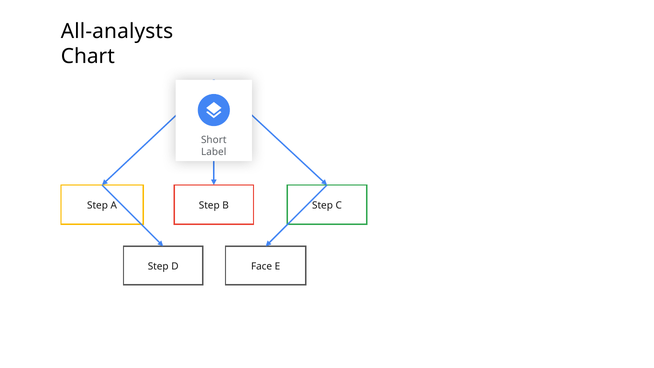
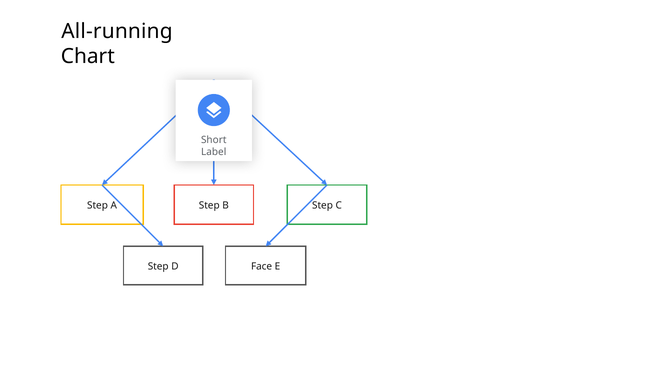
All-analysts: All-analysts -> All-running
